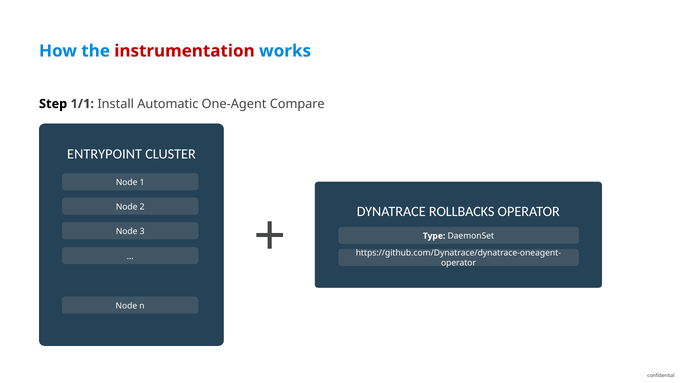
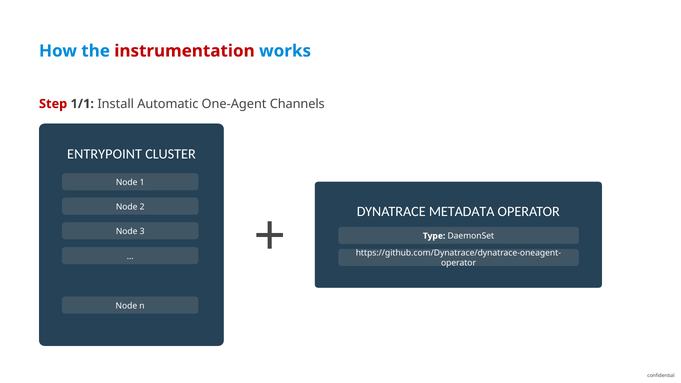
Step colour: black -> red
Compare: Compare -> Channels
ROLLBACKS: ROLLBACKS -> METADATA
